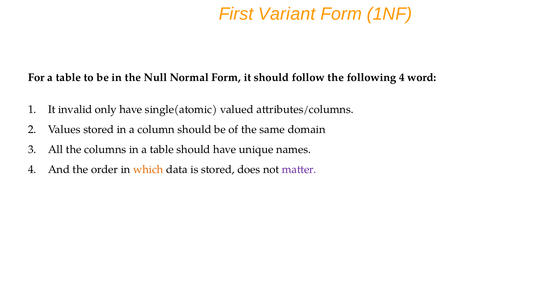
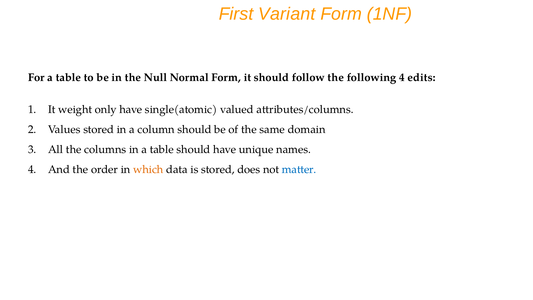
word: word -> edits
invalid: invalid -> weight
matter colour: purple -> blue
